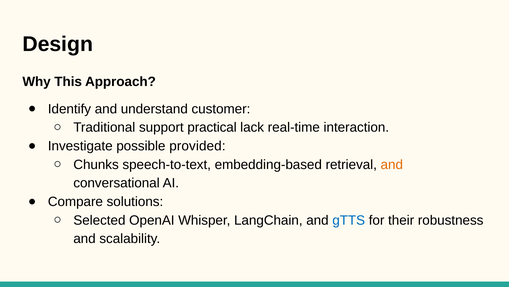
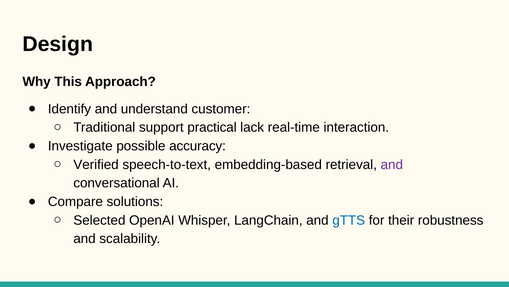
provided: provided -> accuracy
Chunks: Chunks -> Verified
and at (392, 164) colour: orange -> purple
